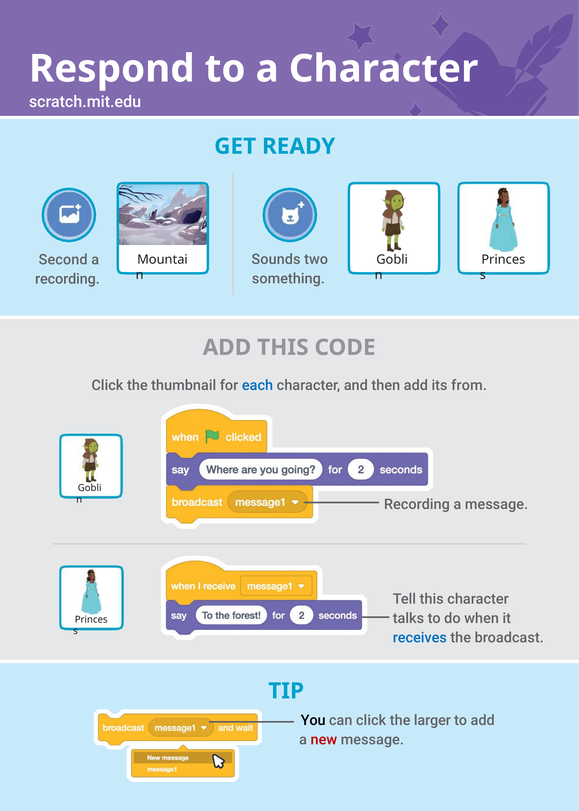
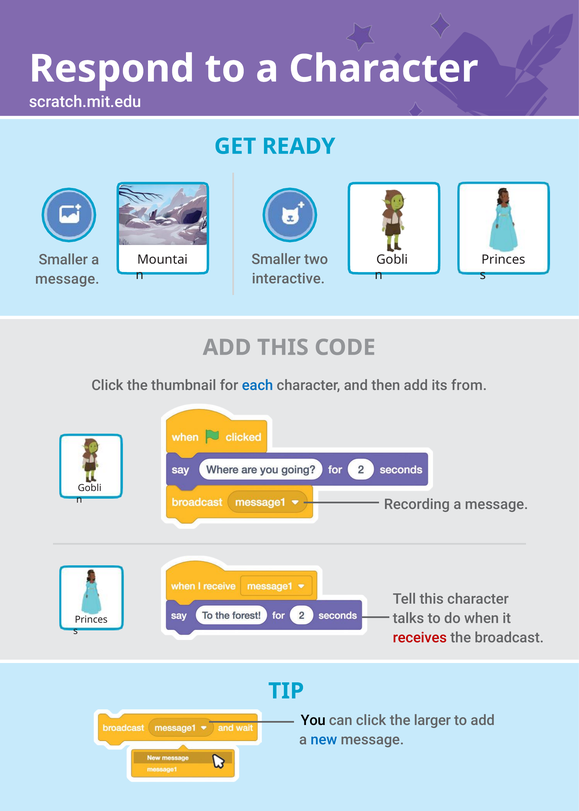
Sounds at (276, 259): Sounds -> Smaller
Second at (63, 260): Second -> Smaller
something: something -> interactive
recording at (67, 279): recording -> message
receives colour: blue -> red
new colour: red -> blue
